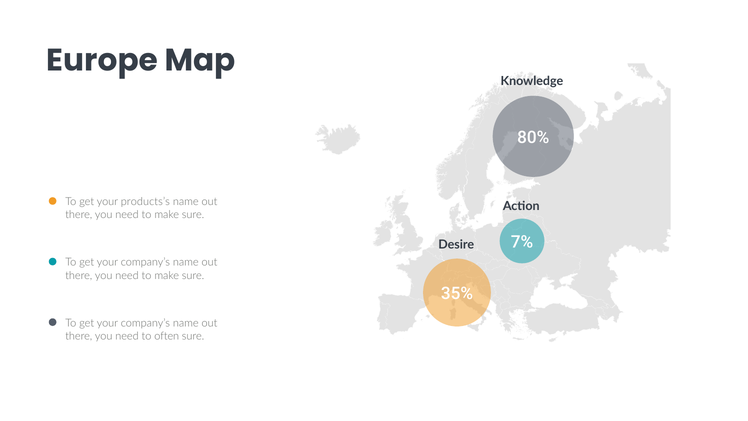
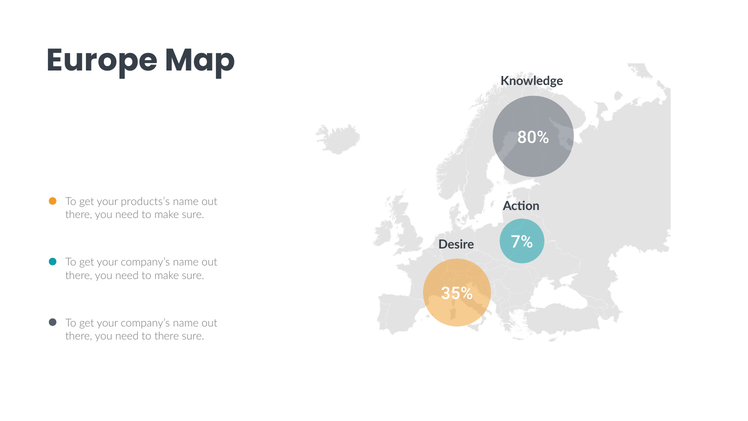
to often: often -> there
